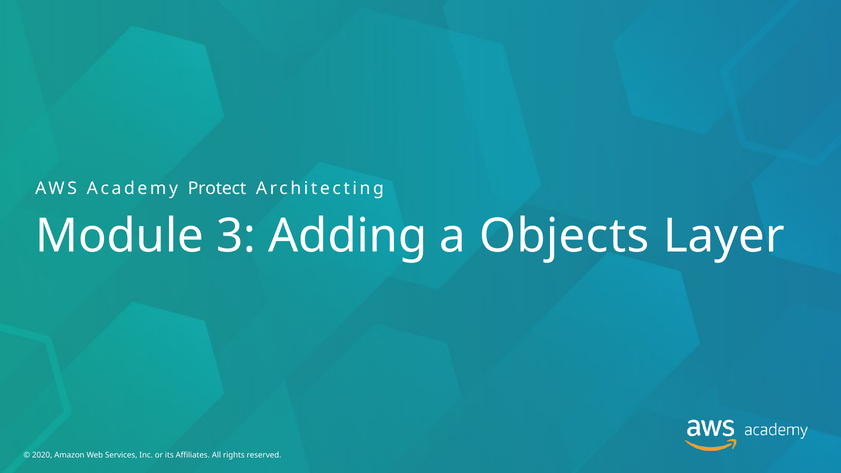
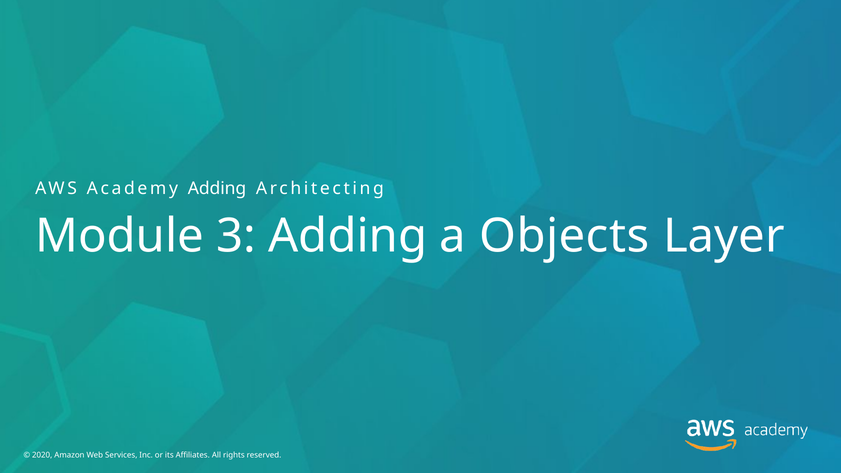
Academy Protect: Protect -> Adding
